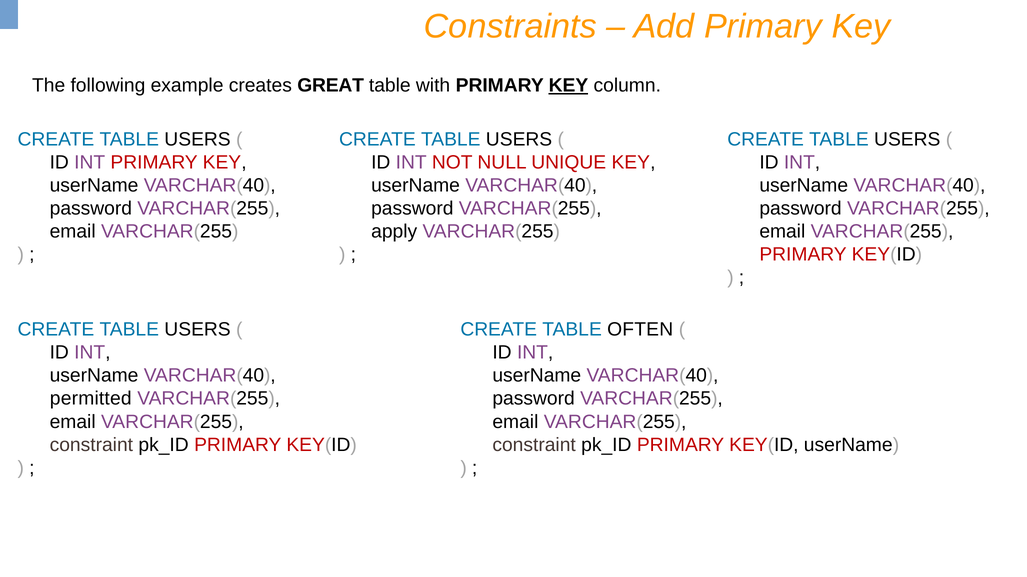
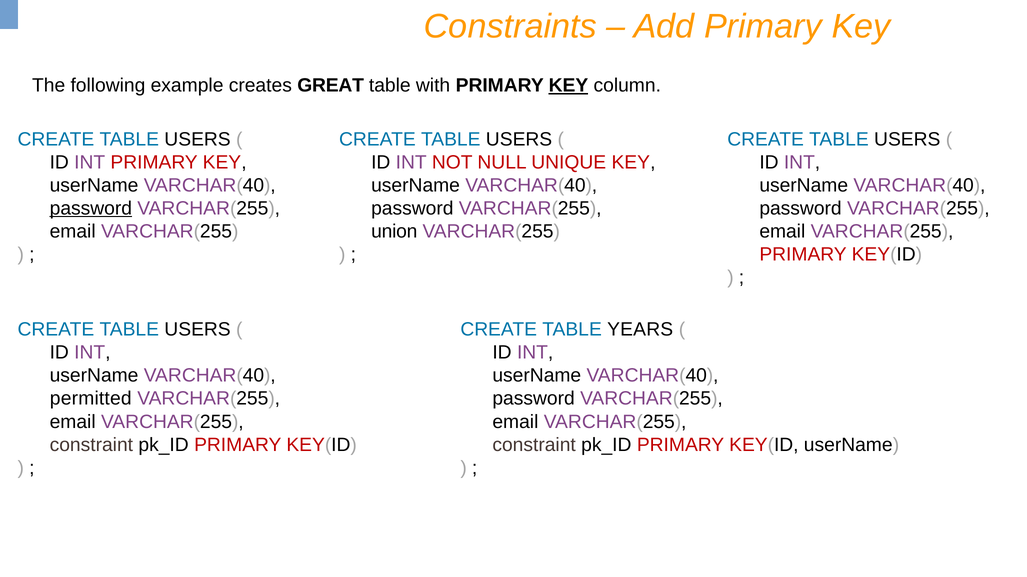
password at (91, 209) underline: none -> present
apply: apply -> union
OFTEN: OFTEN -> YEARS
